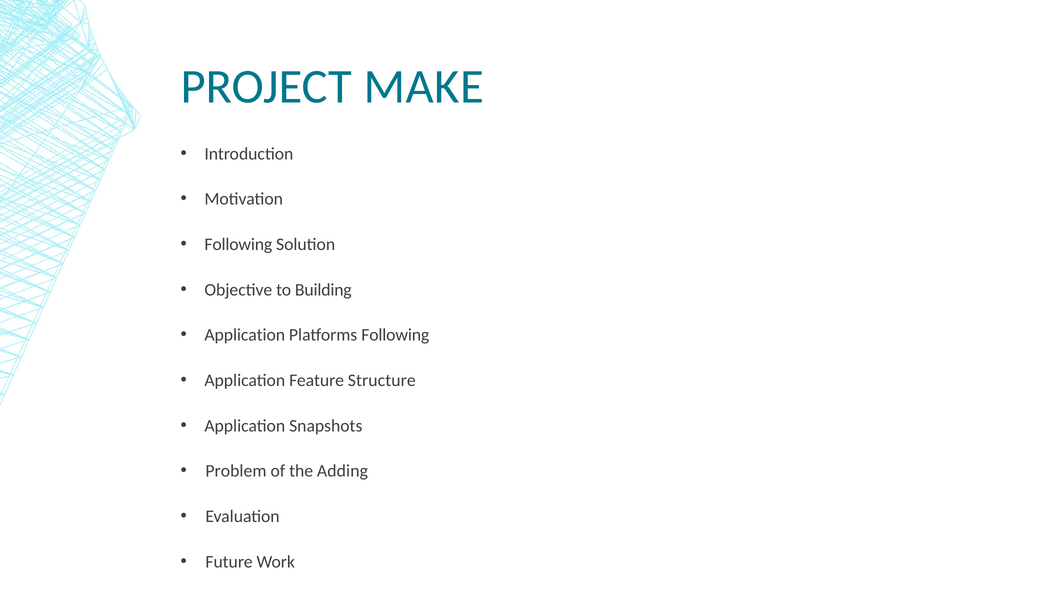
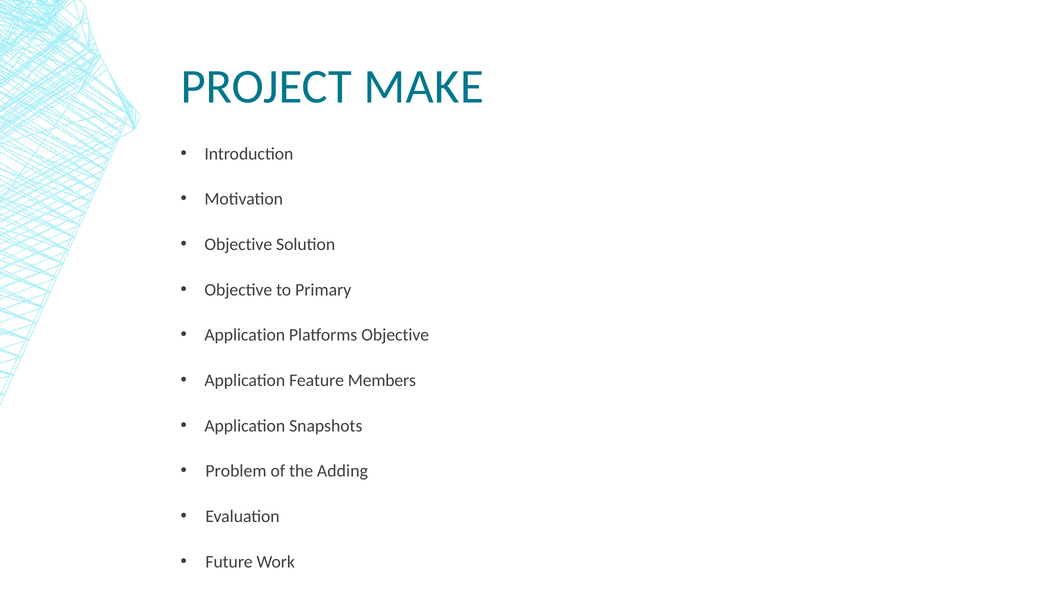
Following at (238, 245): Following -> Objective
Building: Building -> Primary
Platforms Following: Following -> Objective
Structure: Structure -> Members
